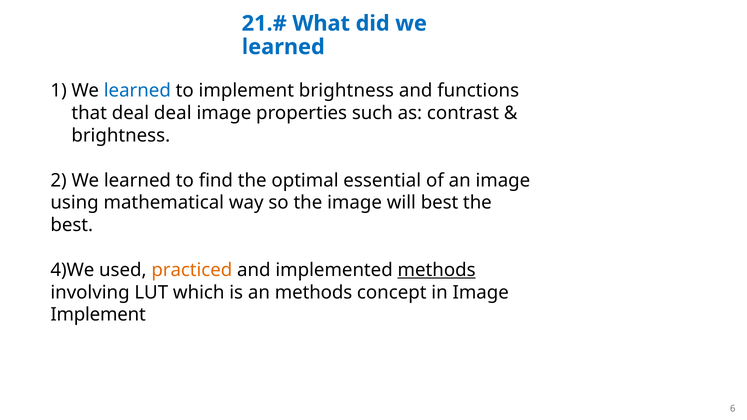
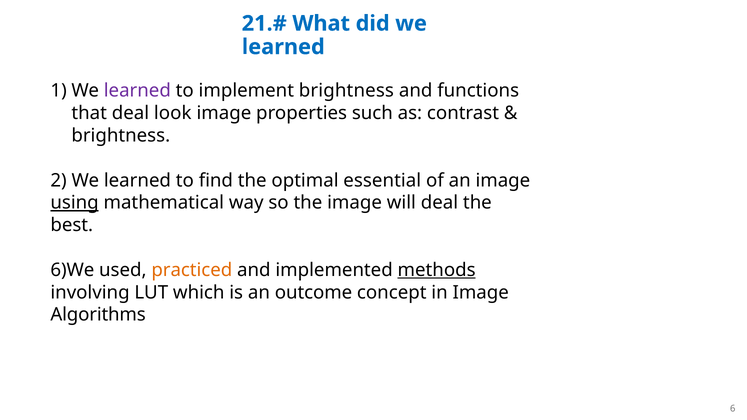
learned at (137, 91) colour: blue -> purple
deal deal: deal -> look
using underline: none -> present
will best: best -> deal
4)We: 4)We -> 6)We
an methods: methods -> outcome
Implement at (98, 315): Implement -> Algorithms
